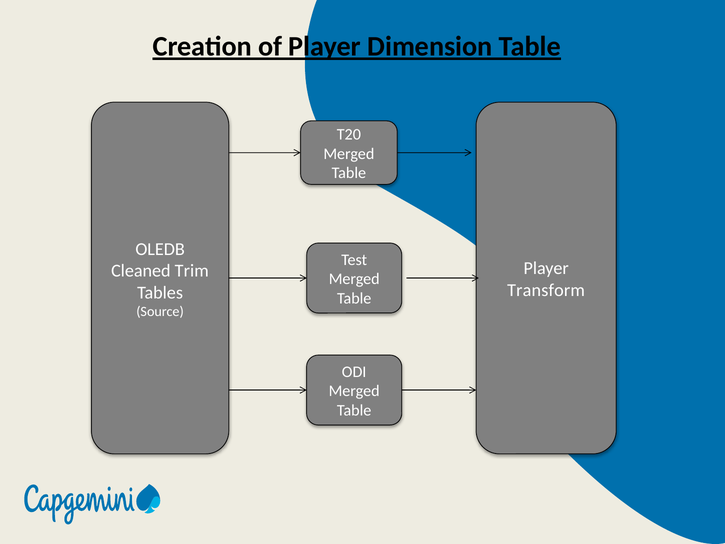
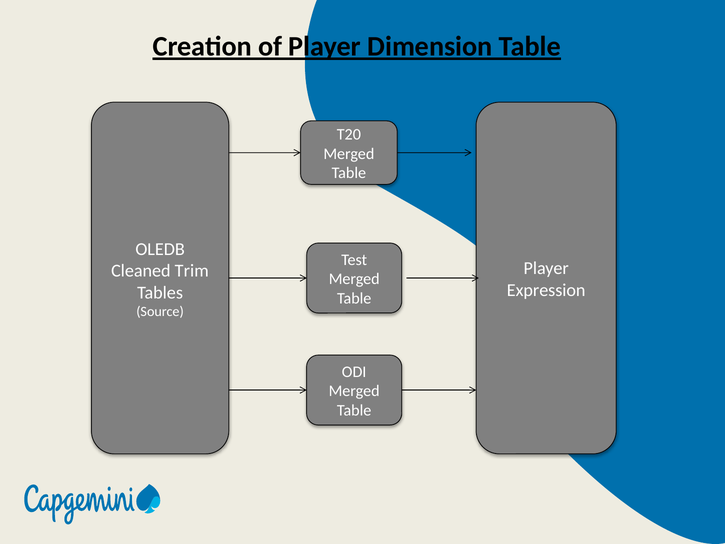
Transform: Transform -> Expression
